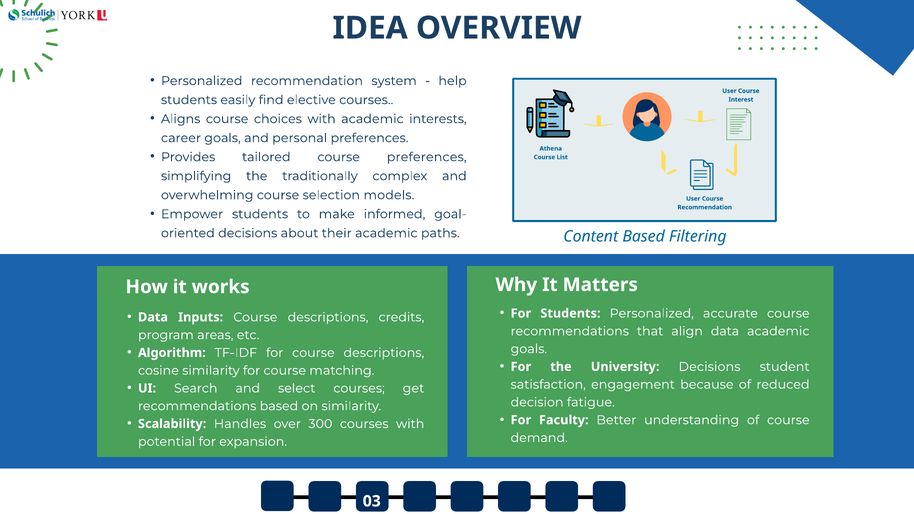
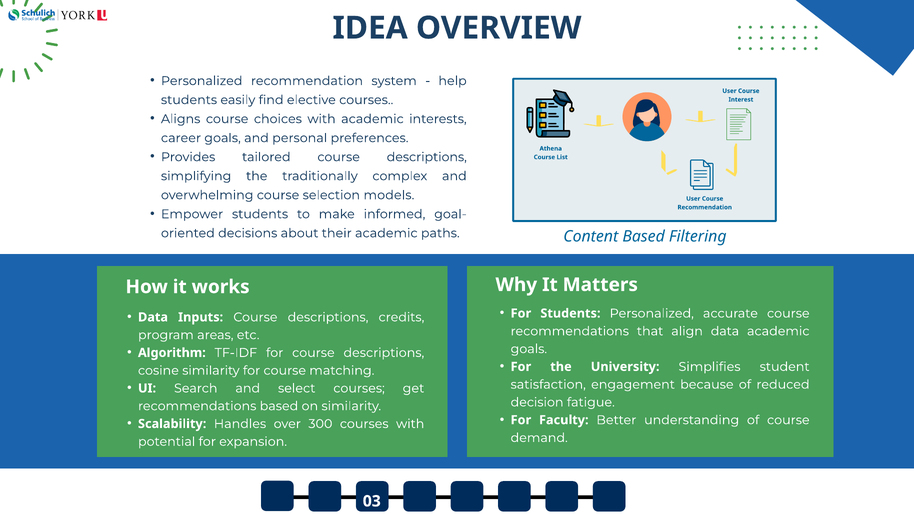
tailored course preferences: preferences -> descriptions
University Decisions: Decisions -> Simplifies
